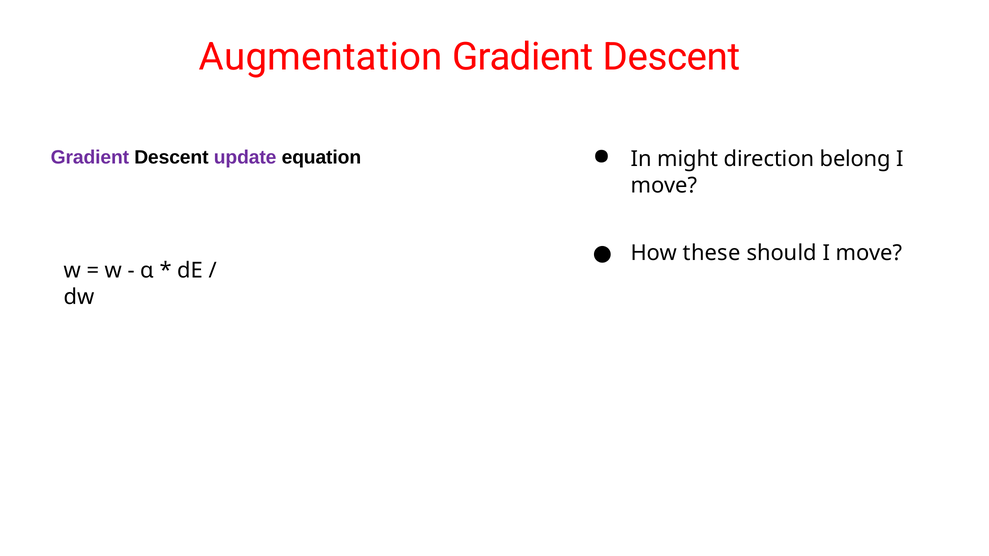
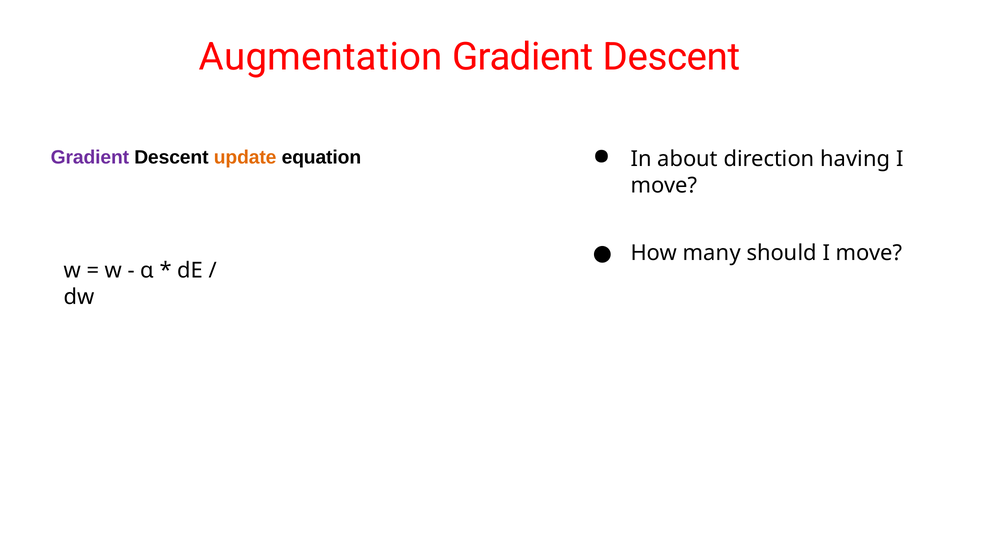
might: might -> about
belong: belong -> having
update colour: purple -> orange
these: these -> many
